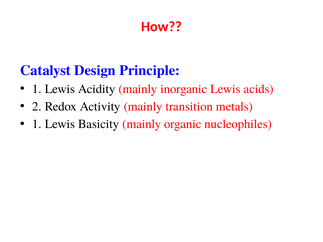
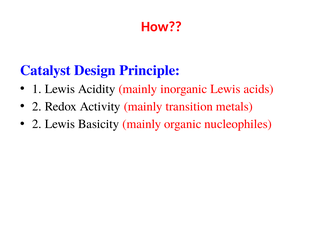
1 at (37, 124): 1 -> 2
